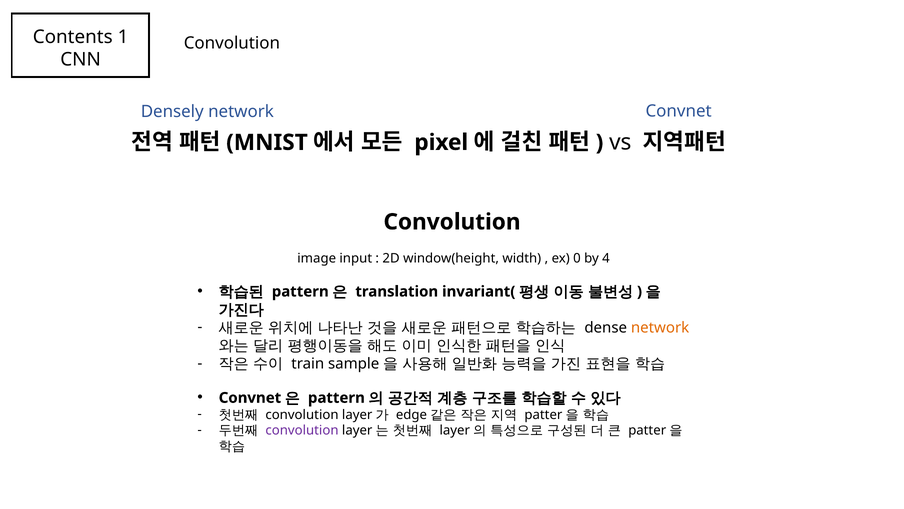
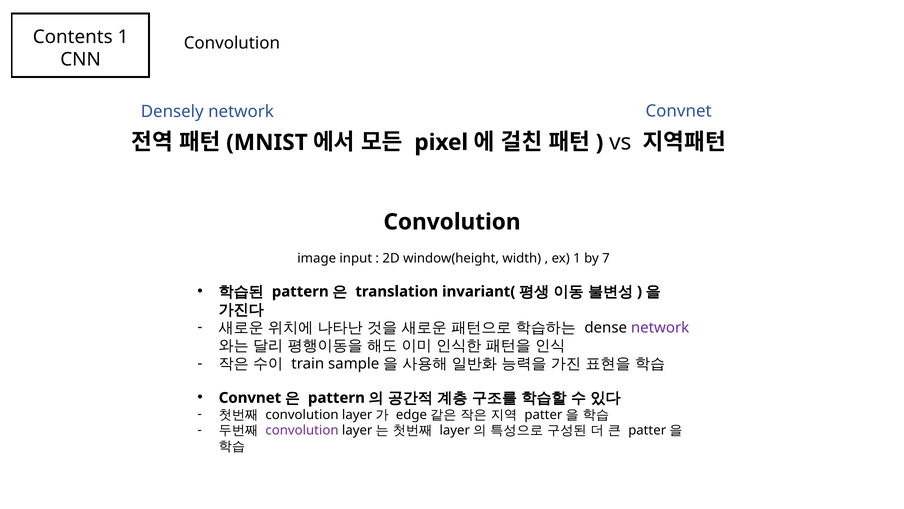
ex 0: 0 -> 1
4: 4 -> 7
network at (660, 327) colour: orange -> purple
